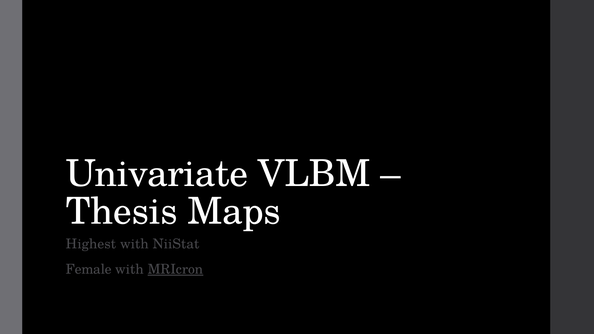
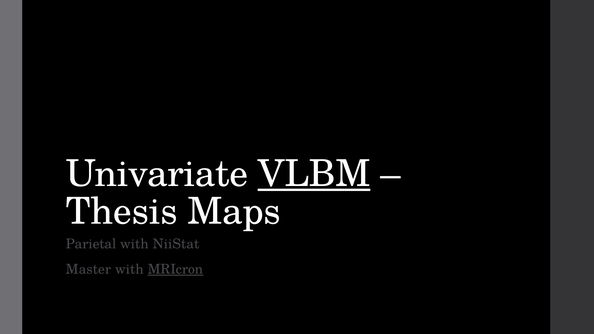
VLBM underline: none -> present
Highest: Highest -> Parietal
Female: Female -> Master
